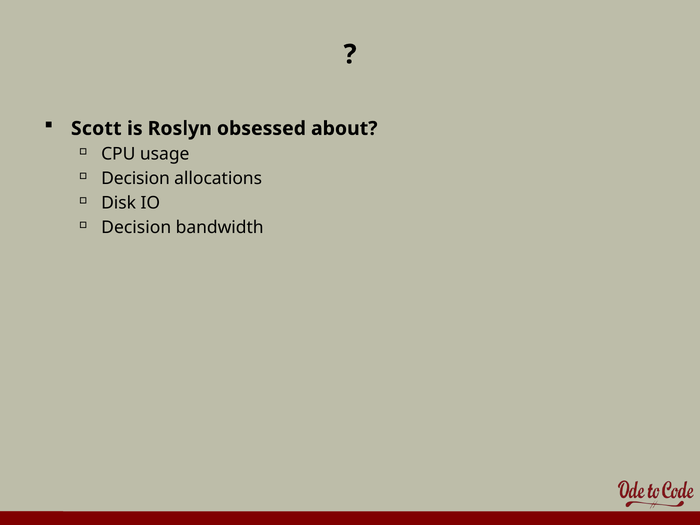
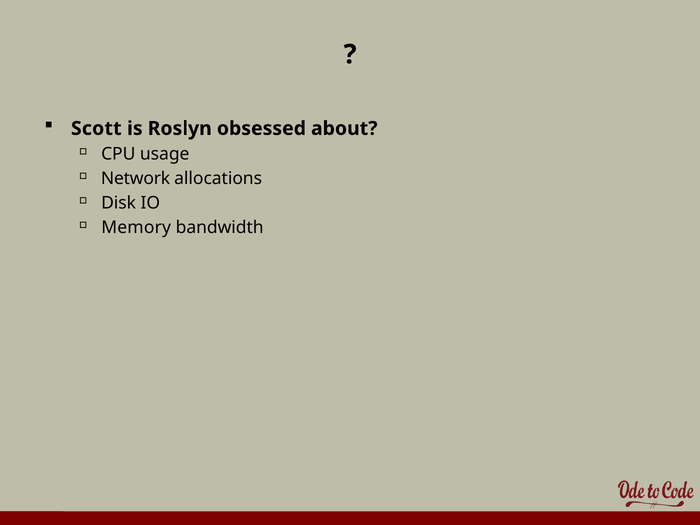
Decision at (136, 179): Decision -> Network
Decision at (136, 227): Decision -> Memory
